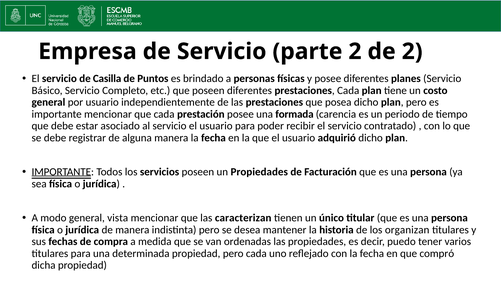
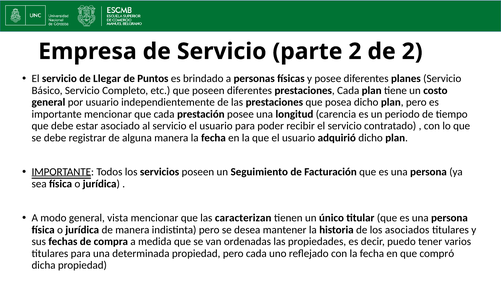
Casilla: Casilla -> Llegar
formada: formada -> longitud
un Propiedades: Propiedades -> Seguimiento
organizan: organizan -> asociados
